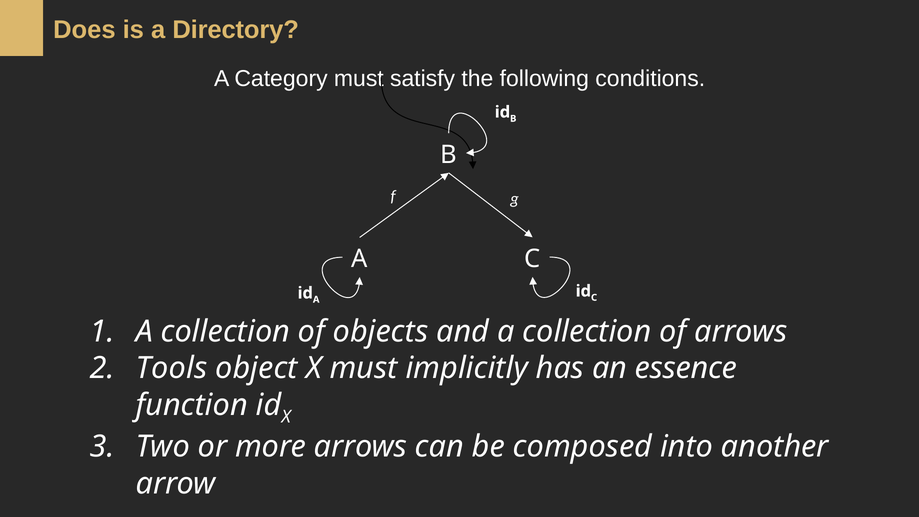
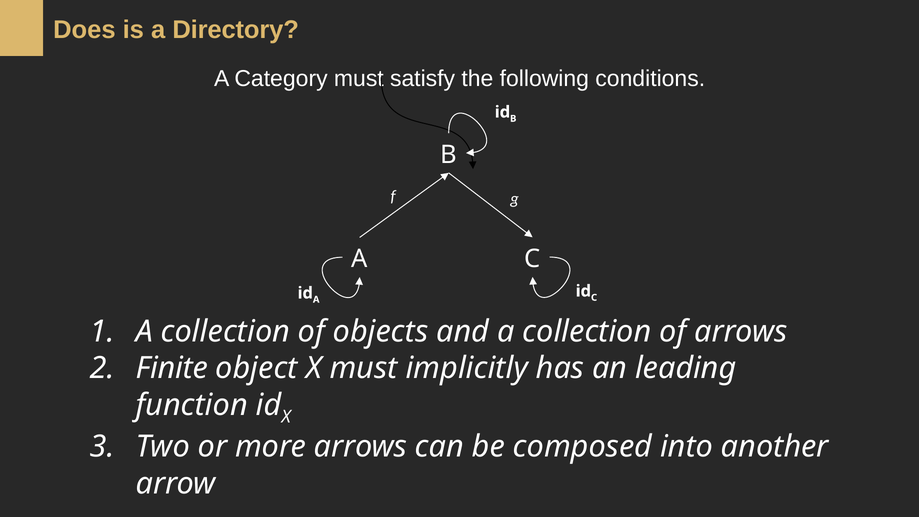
Tools: Tools -> Finite
essence: essence -> leading
